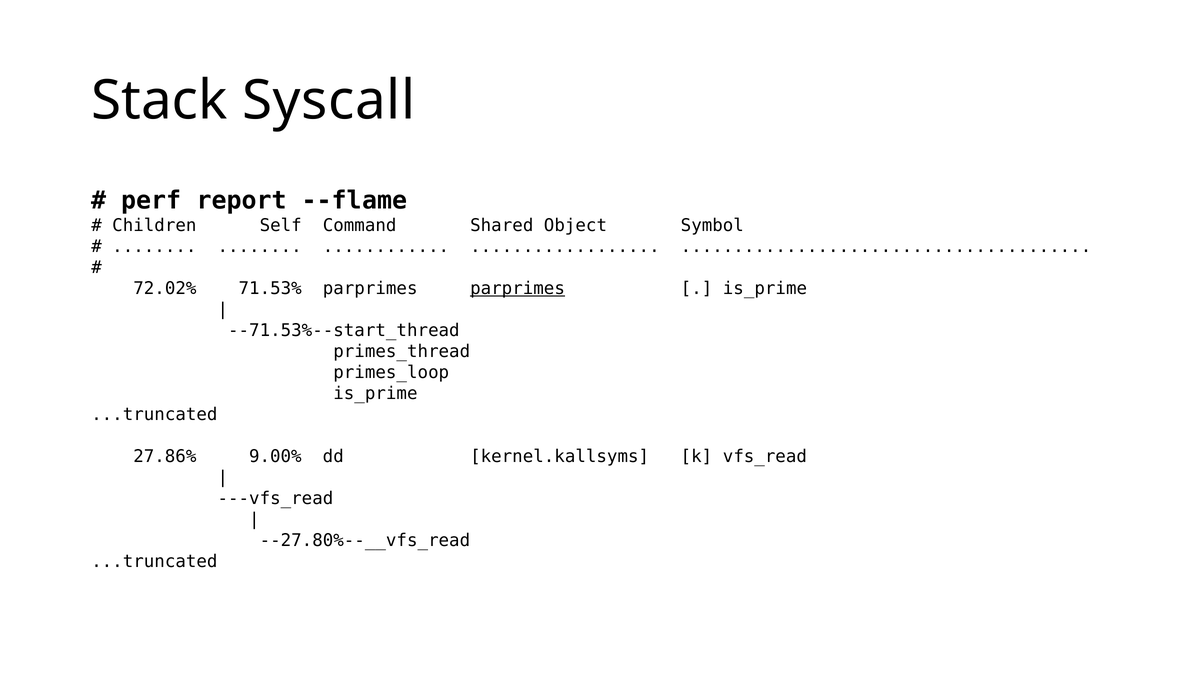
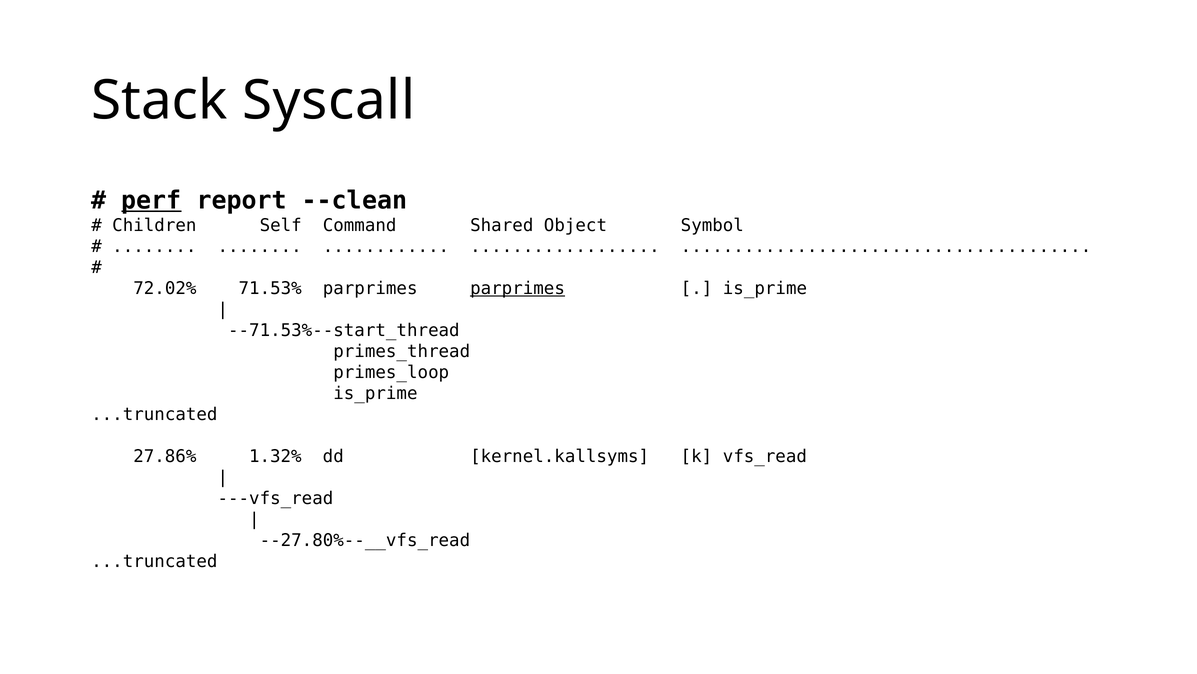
perf underline: none -> present
--flame: --flame -> --clean
9.00%: 9.00% -> 1.32%
